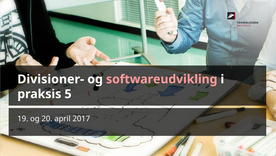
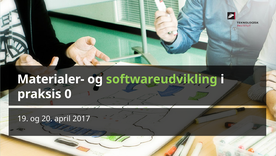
Divisioner-: Divisioner- -> Materialer-
softwareudvikling colour: pink -> light green
5: 5 -> 0
